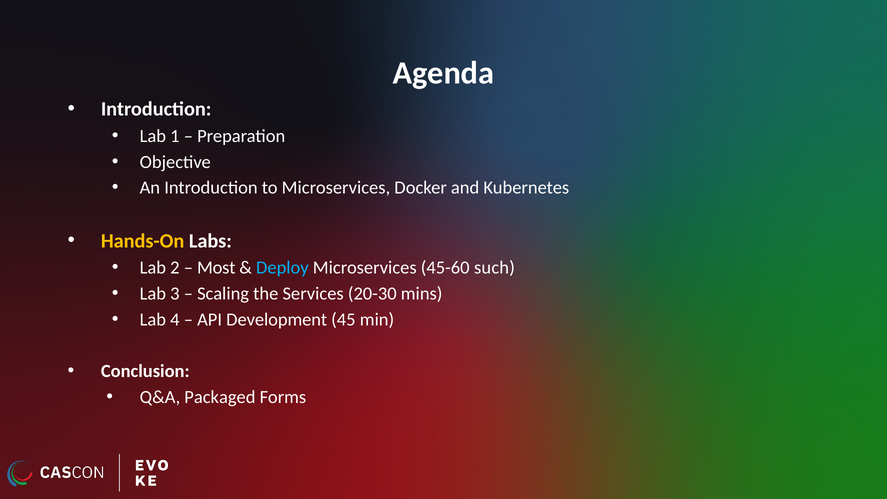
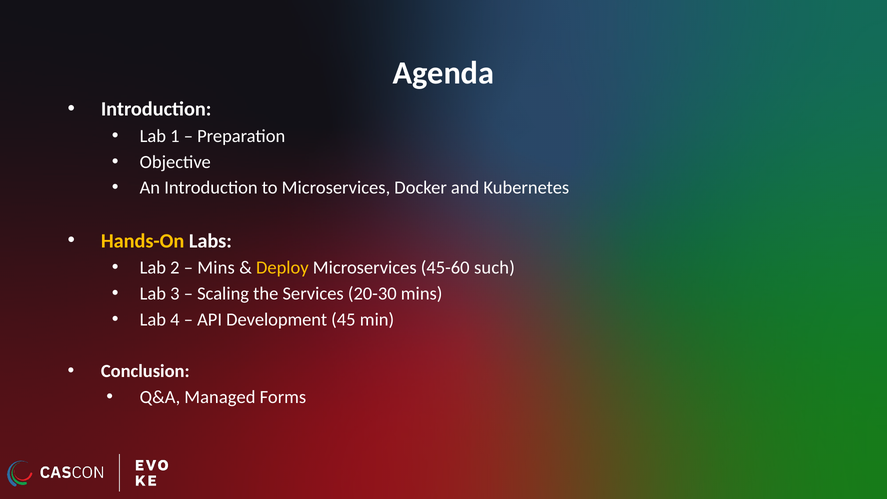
Most at (216, 268): Most -> Mins
Deploy colour: light blue -> yellow
Packaged: Packaged -> Managed
